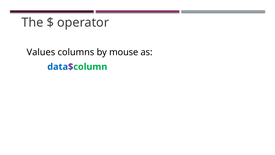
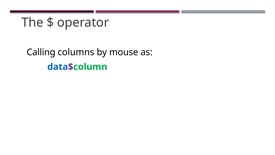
Values: Values -> Calling
